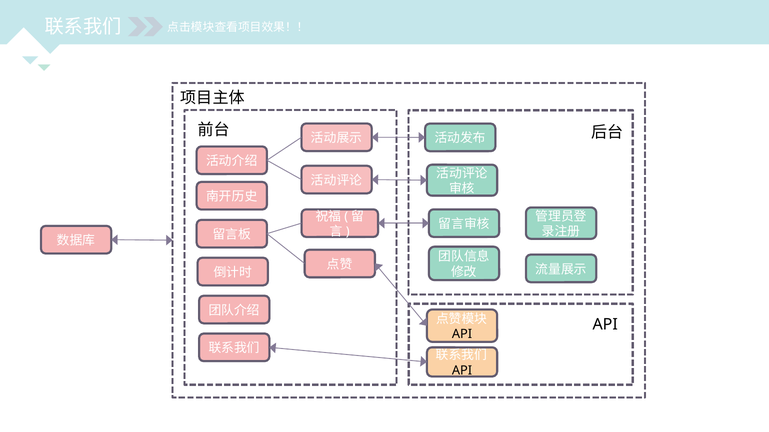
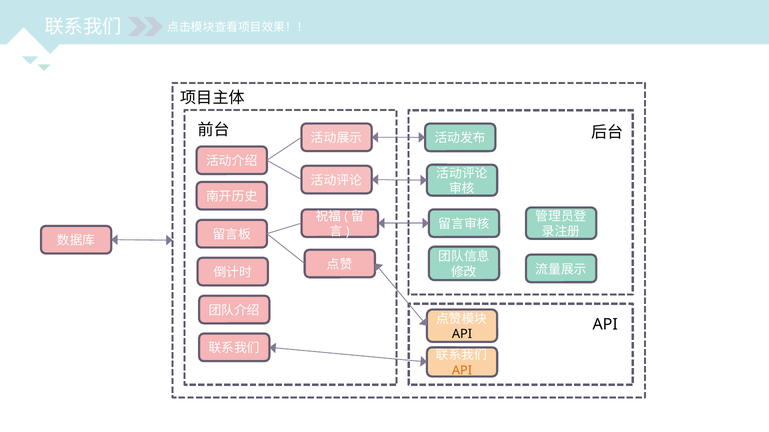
API at (462, 371) colour: black -> orange
